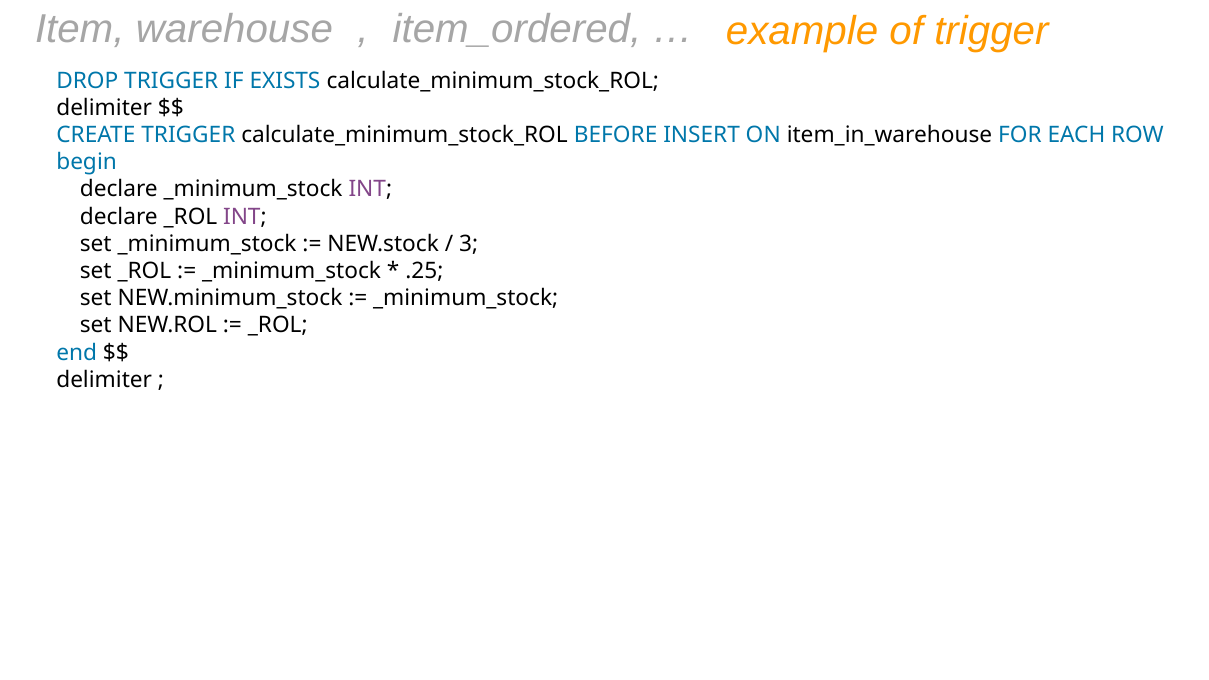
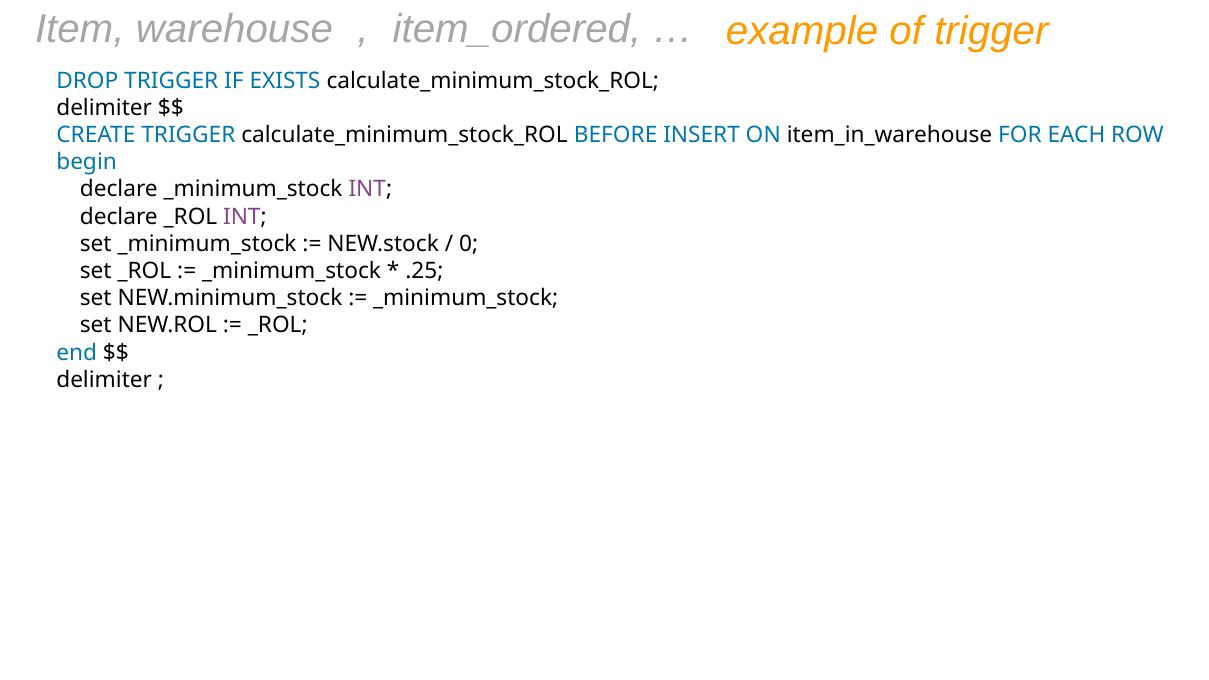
3: 3 -> 0
